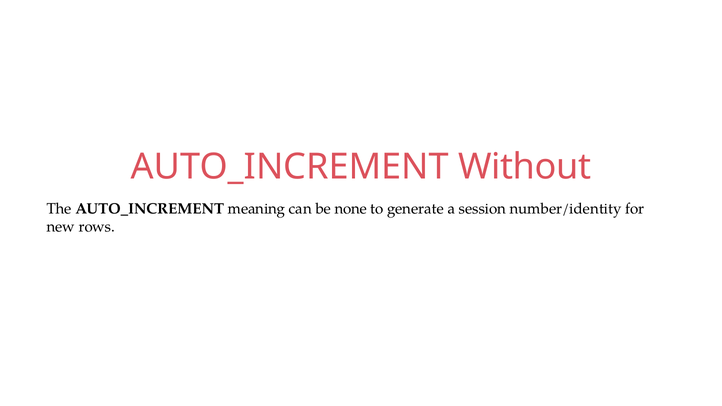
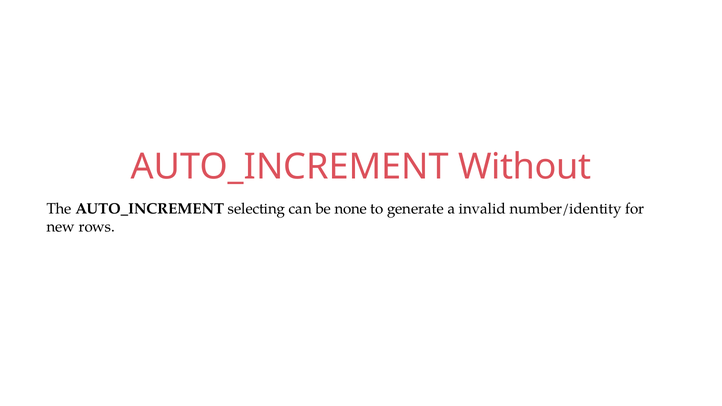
meaning: meaning -> selecting
session: session -> invalid
